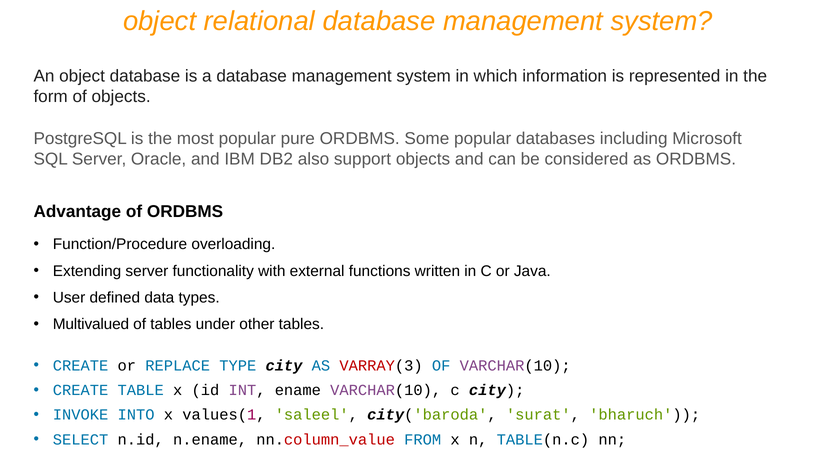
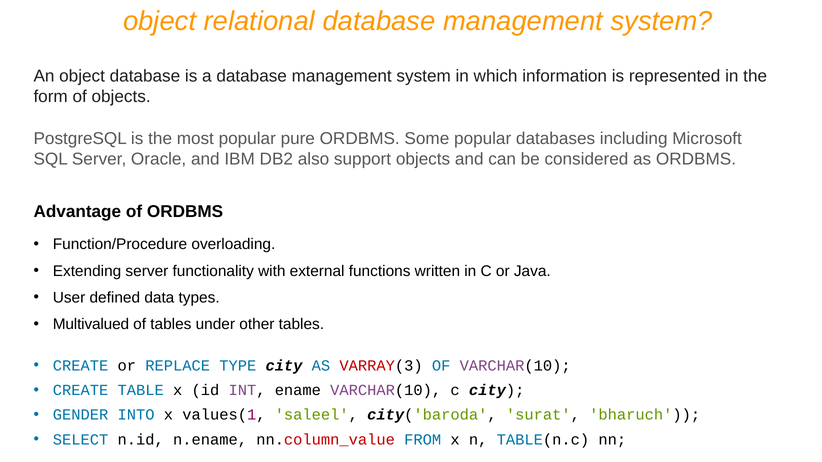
INVOKE: INVOKE -> GENDER
